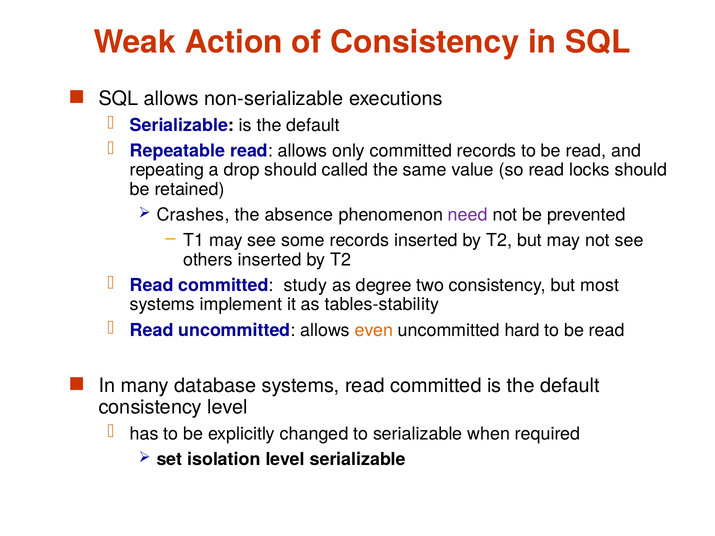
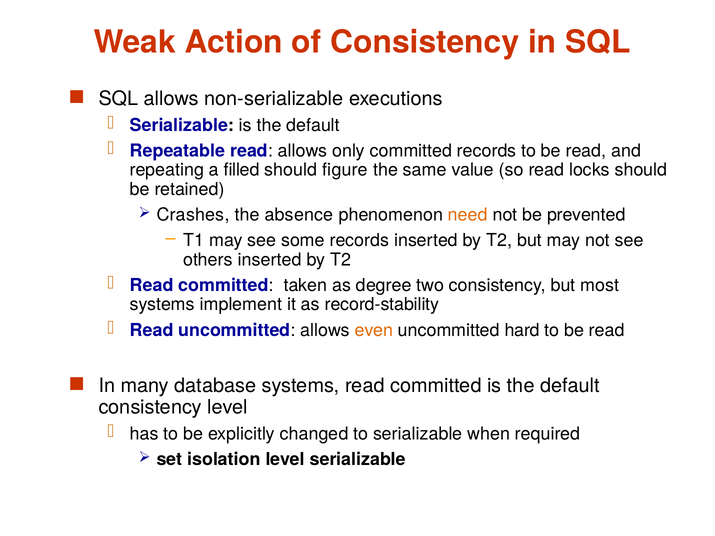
drop: drop -> filled
called: called -> figure
need colour: purple -> orange
study: study -> taken
tables-stability: tables-stability -> record-stability
